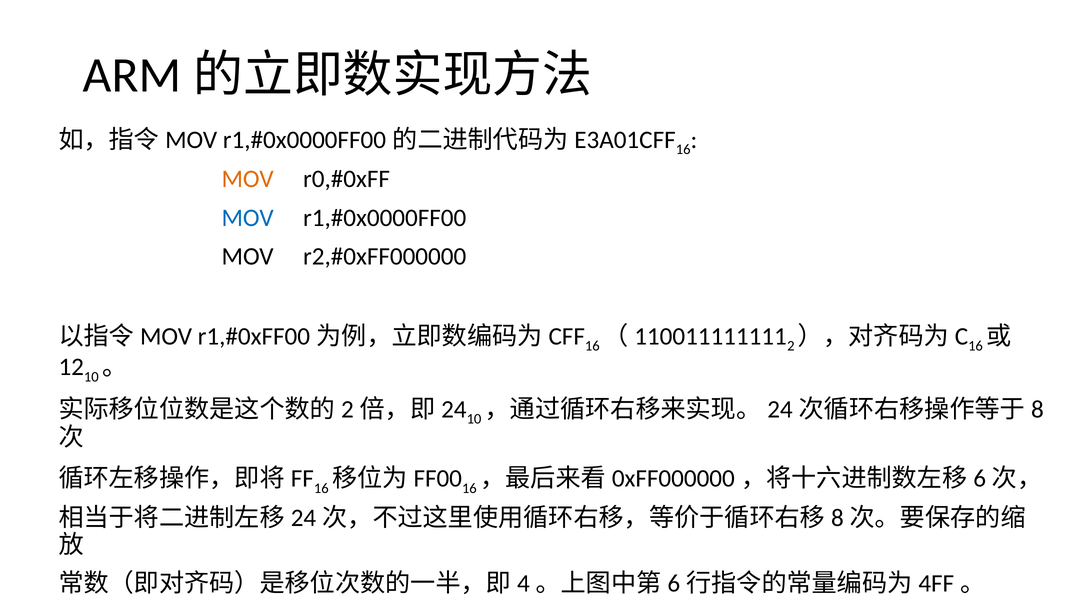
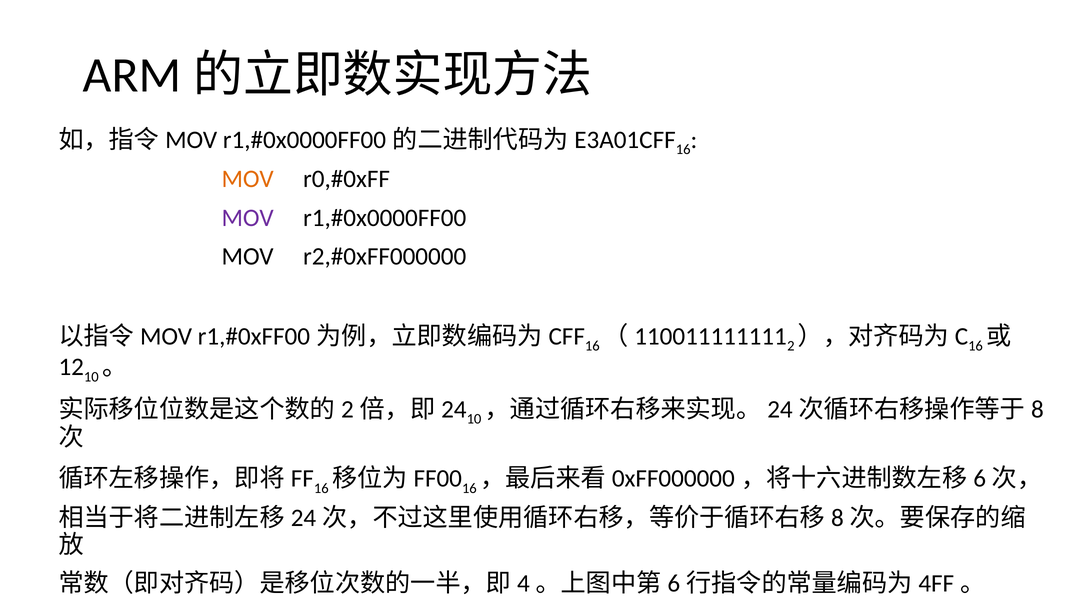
MOV at (248, 218) colour: blue -> purple
